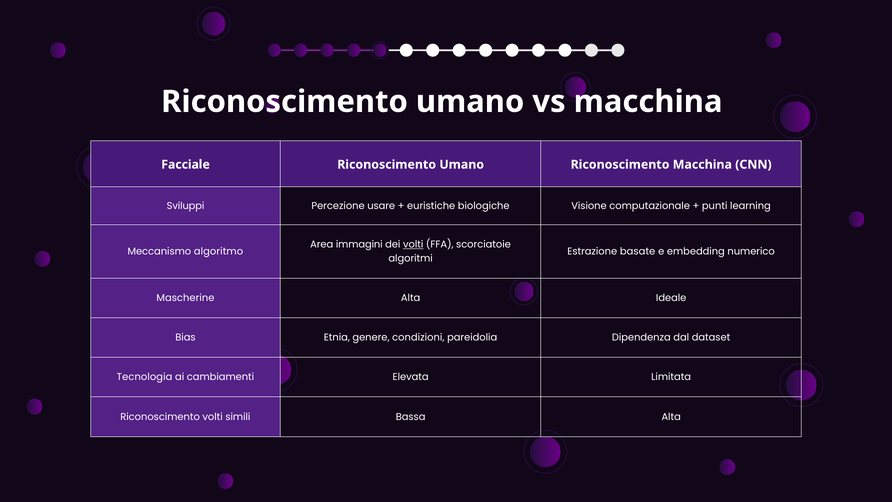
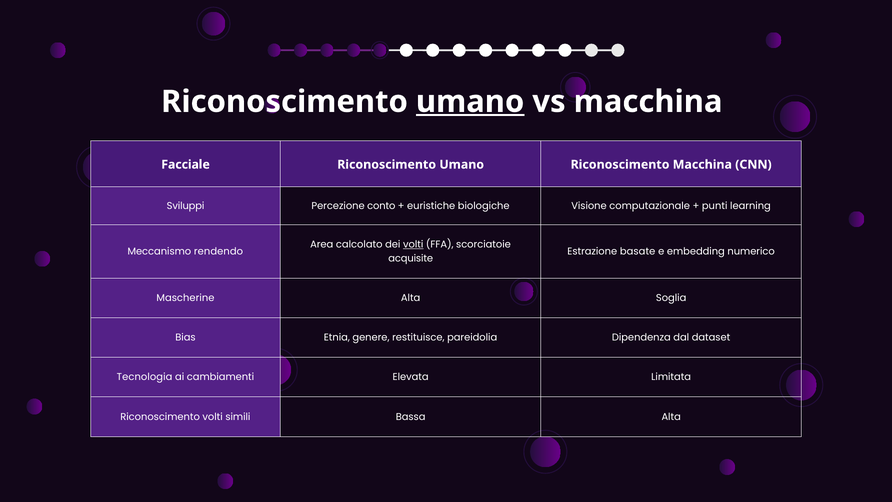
umano at (470, 102) underline: none -> present
usare: usare -> conto
immagini: immagini -> calcolato
algoritmo: algoritmo -> rendendo
algoritmi: algoritmi -> acquisite
Ideale: Ideale -> Soglia
condizioni: condizioni -> restituisce
